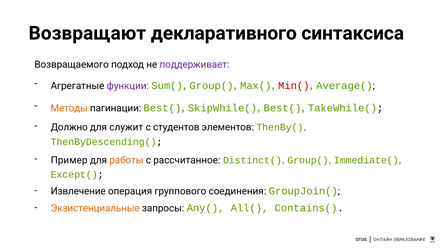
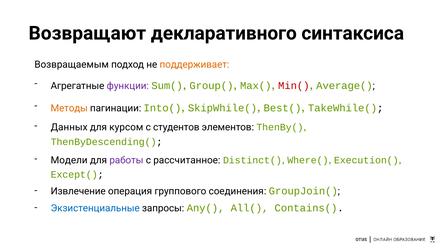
Возвращаемого: Возвращаемого -> Возвращаемым
поддерживает colour: purple -> orange
пагинации Best(: Best( -> Into(
Должно: Должно -> Данных
служит: служит -> курсом
Пример: Пример -> Модели
работы colour: orange -> purple
Group( at (308, 160): Group( -> Where(
Immediate(: Immediate( -> Execution(
Экзистенциальные colour: orange -> blue
